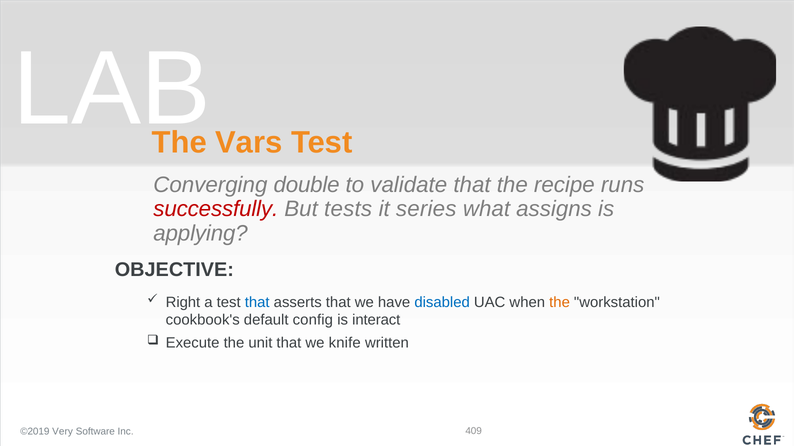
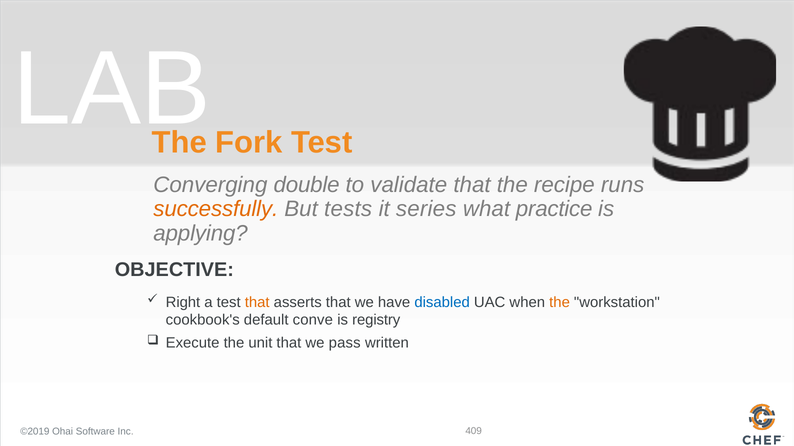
Vars: Vars -> Fork
successfully colour: red -> orange
assigns: assigns -> practice
that at (257, 303) colour: blue -> orange
config: config -> conve
interact: interact -> registry
knife: knife -> pass
Very: Very -> Ohai
